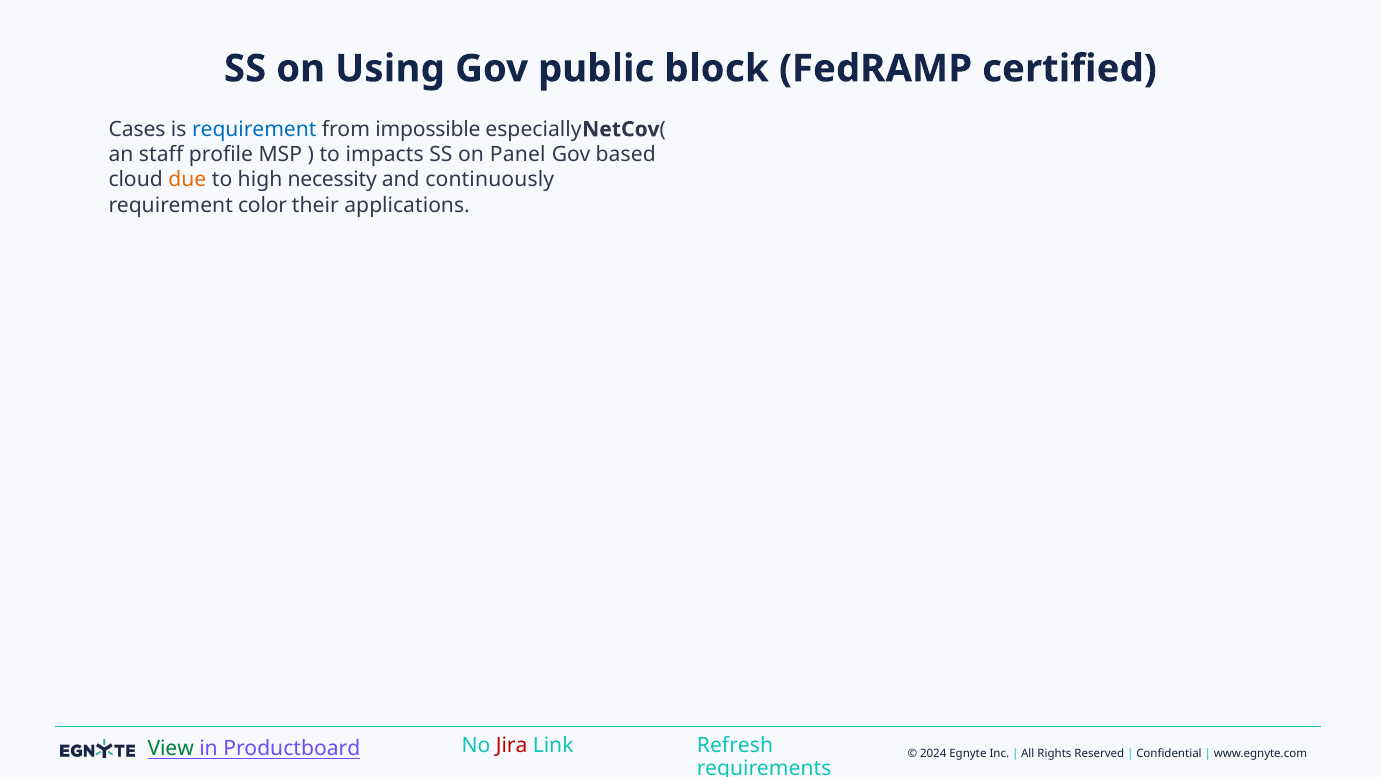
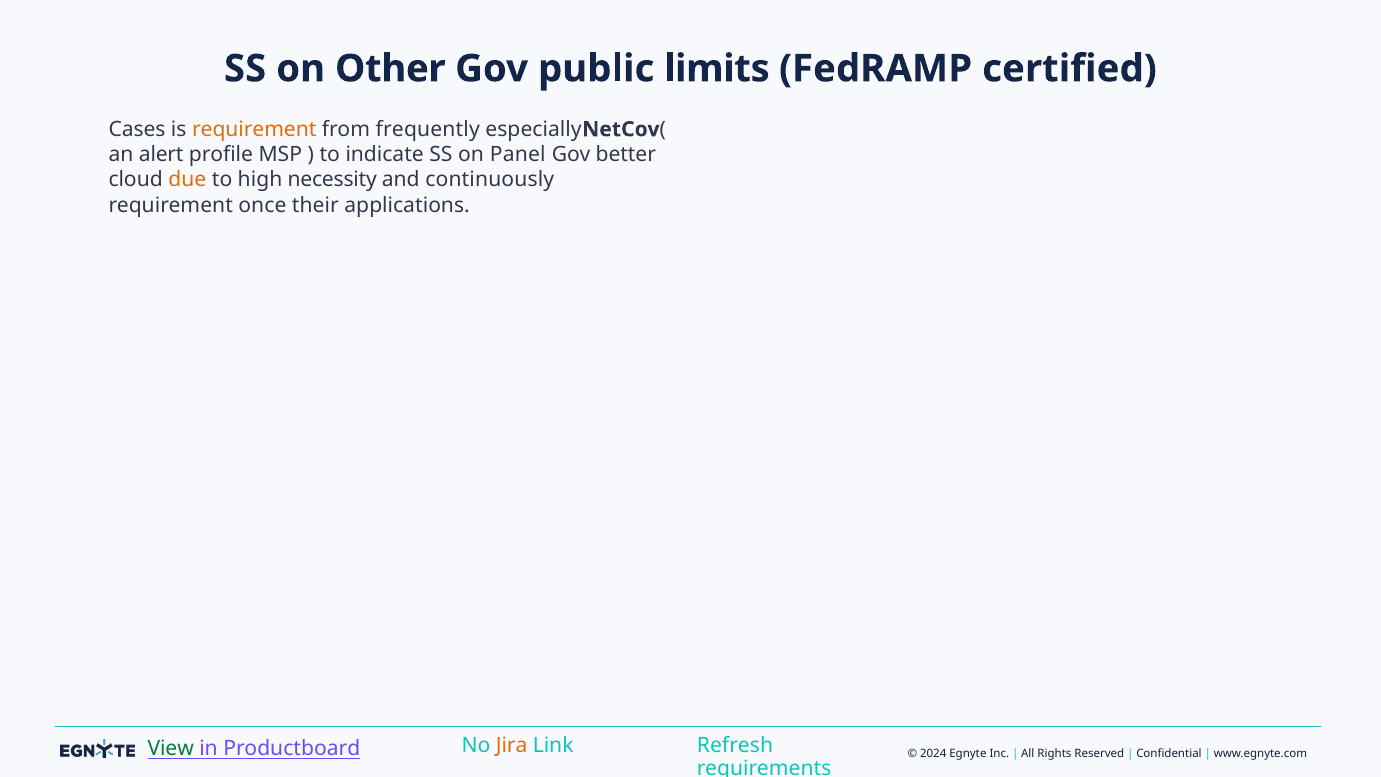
Using: Using -> Other
block: block -> limits
requirement at (254, 129) colour: blue -> orange
impossible: impossible -> frequently
staff: staff -> alert
impacts: impacts -> indicate
based: based -> better
color: color -> once
Jira colour: red -> orange
